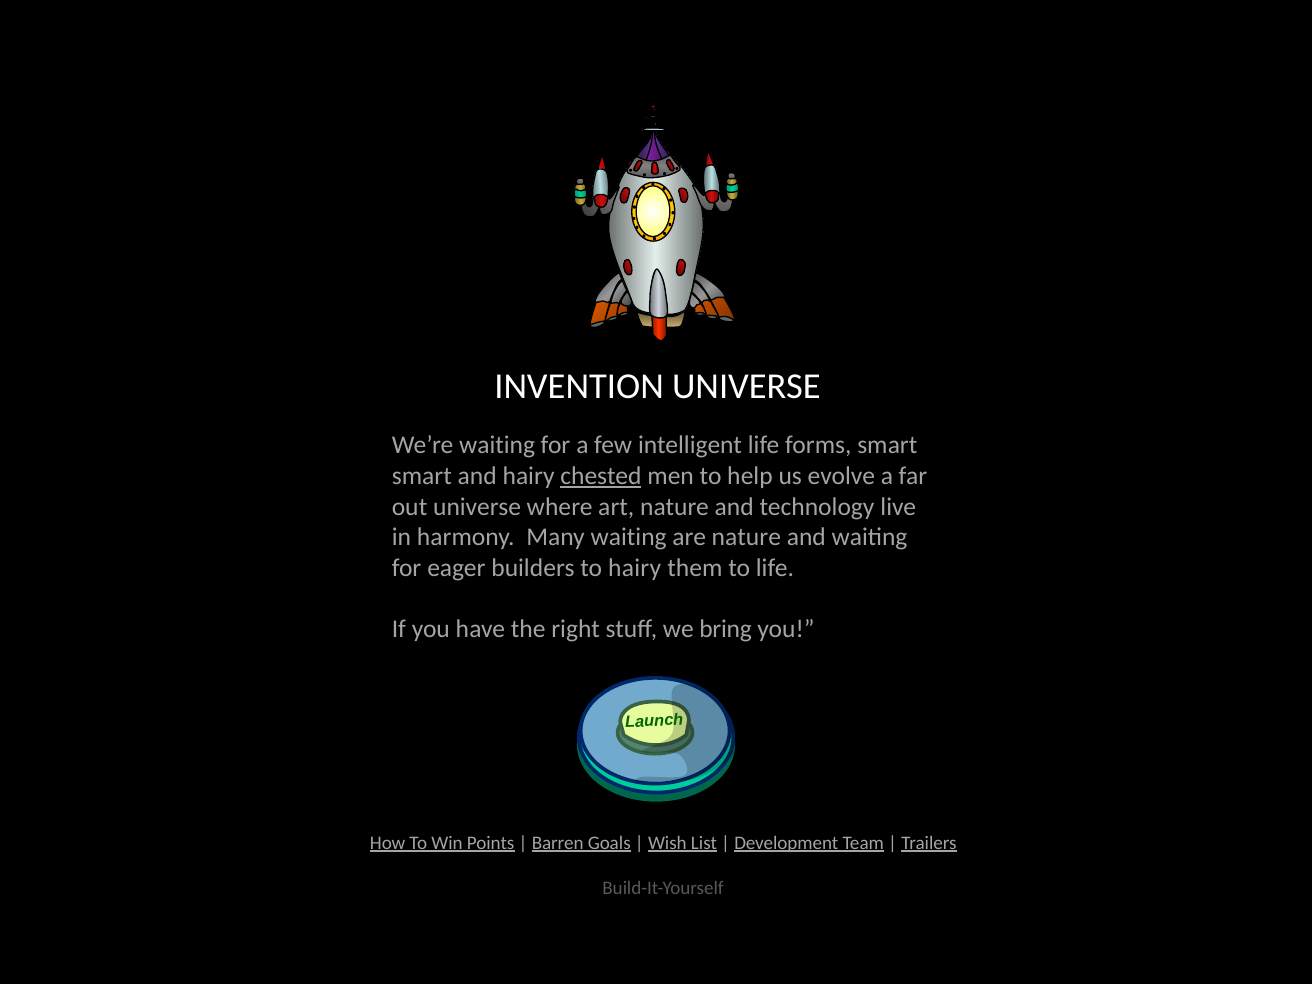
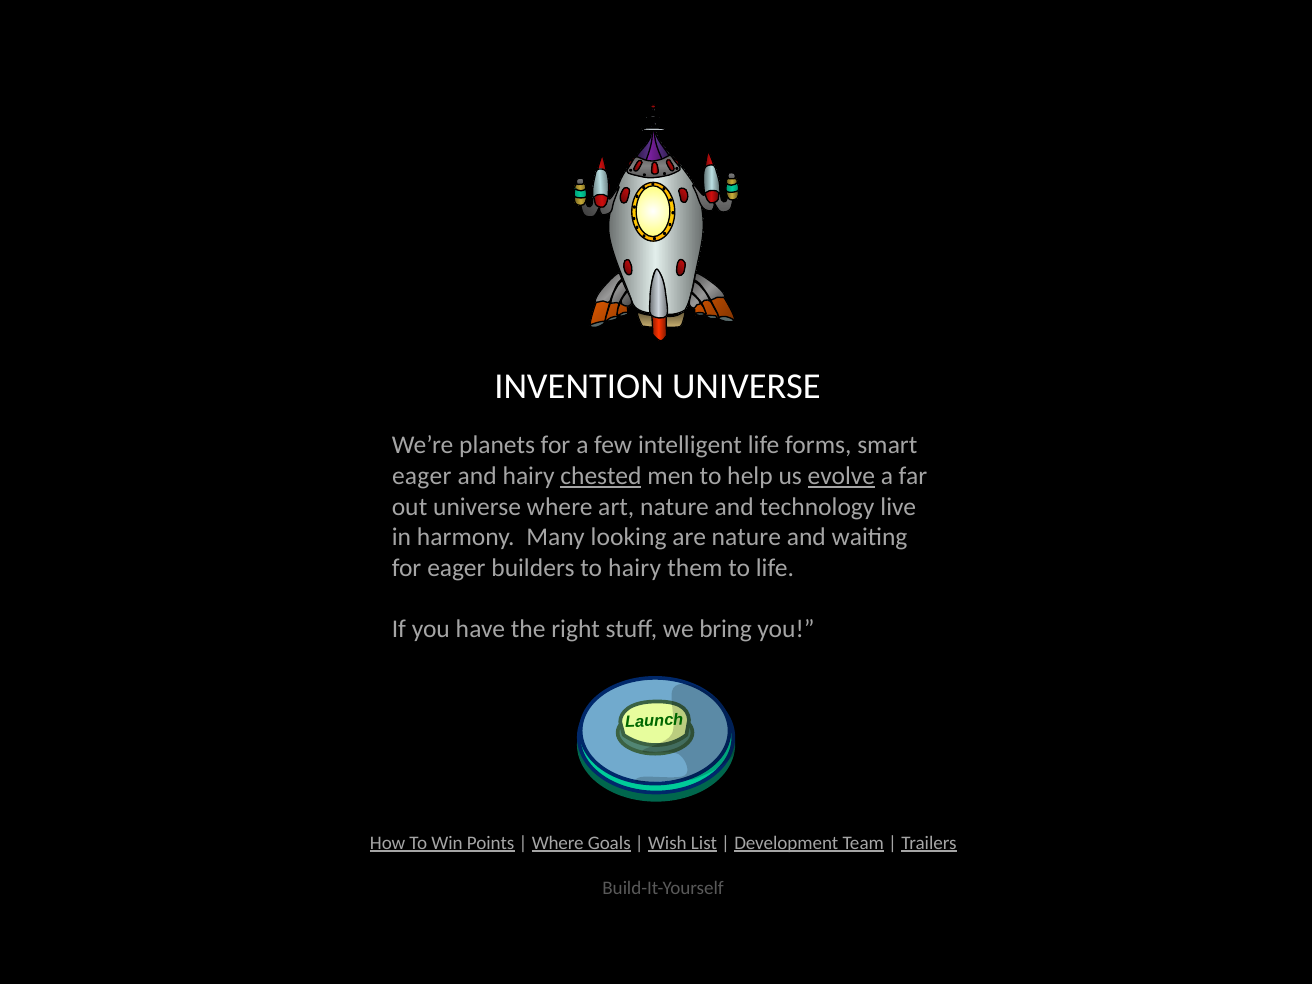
We’re waiting: waiting -> planets
smart at (422, 476): smart -> eager
evolve underline: none -> present
Many waiting: waiting -> looking
Barren at (558, 843): Barren -> Where
